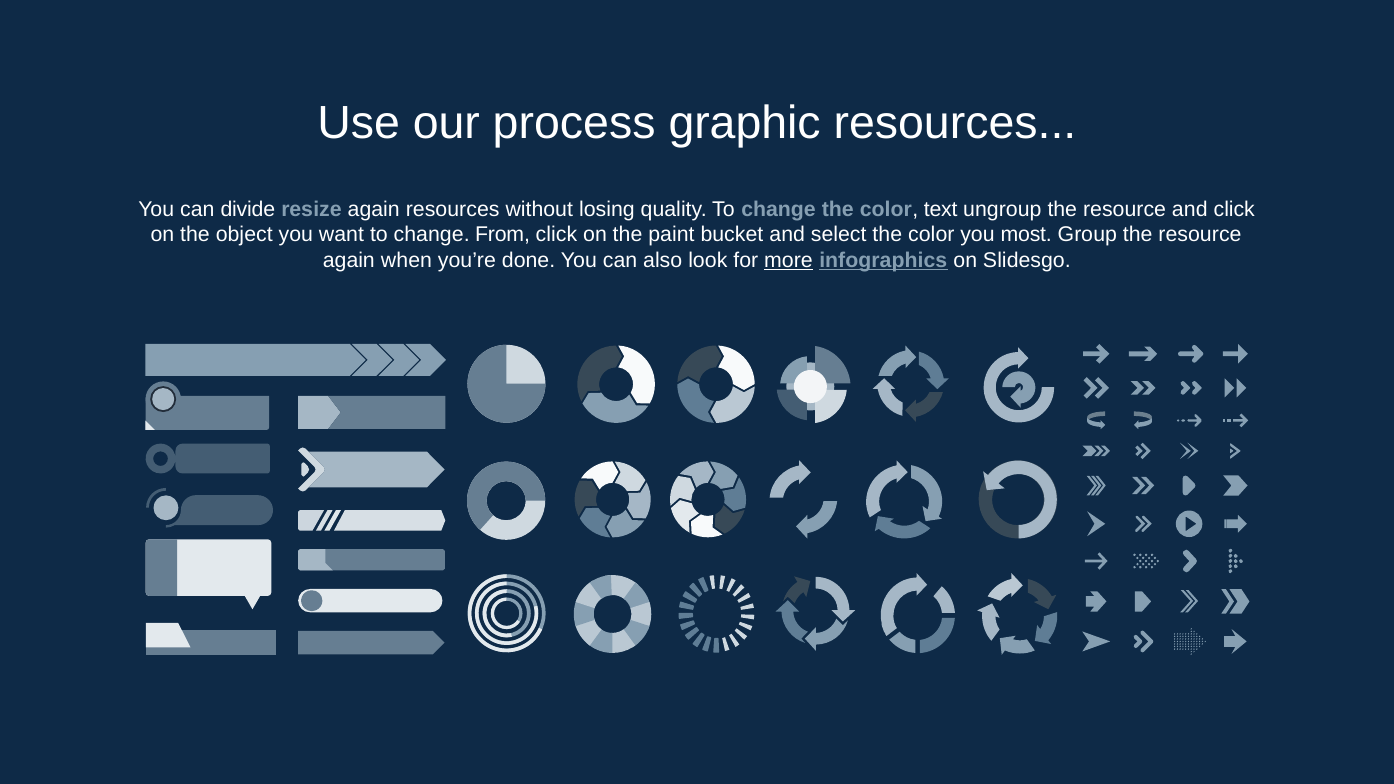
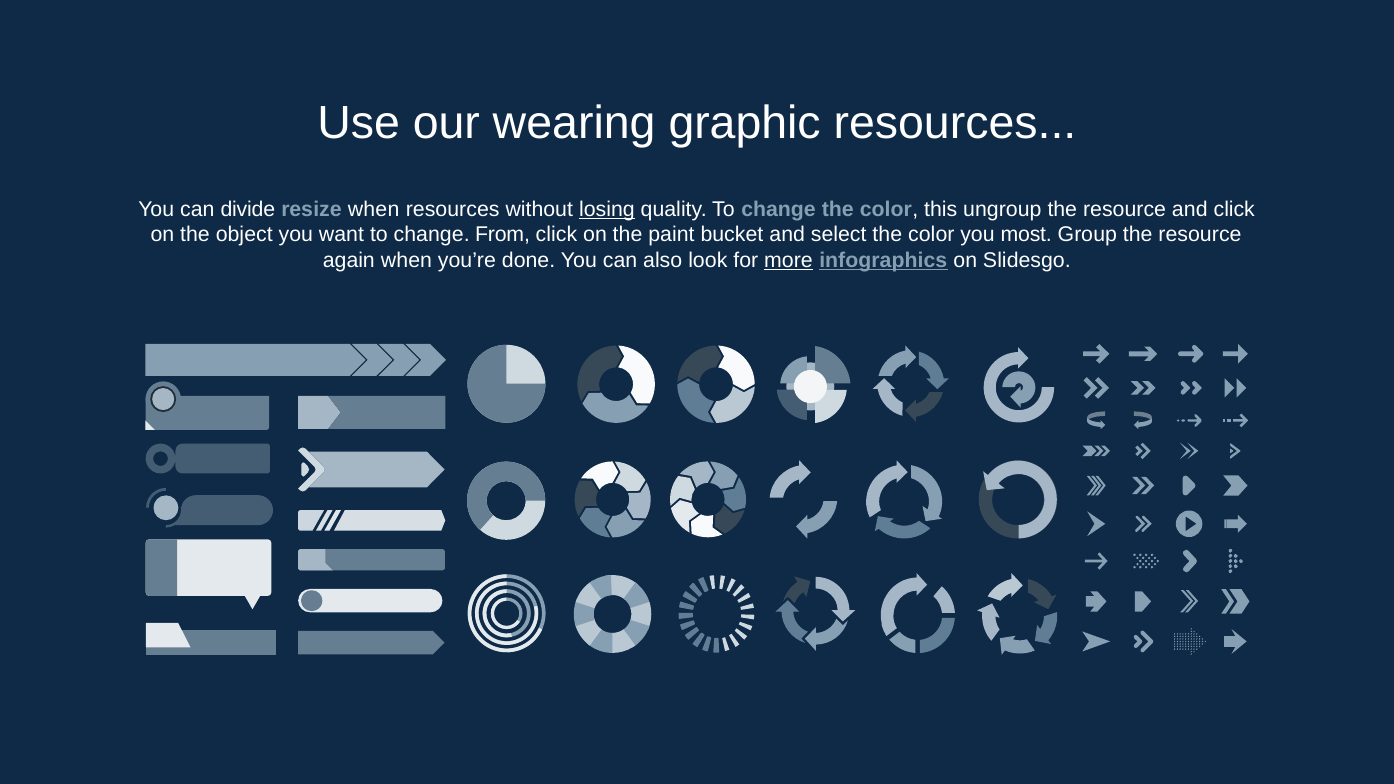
process: process -> wearing
resize again: again -> when
losing underline: none -> present
text: text -> this
